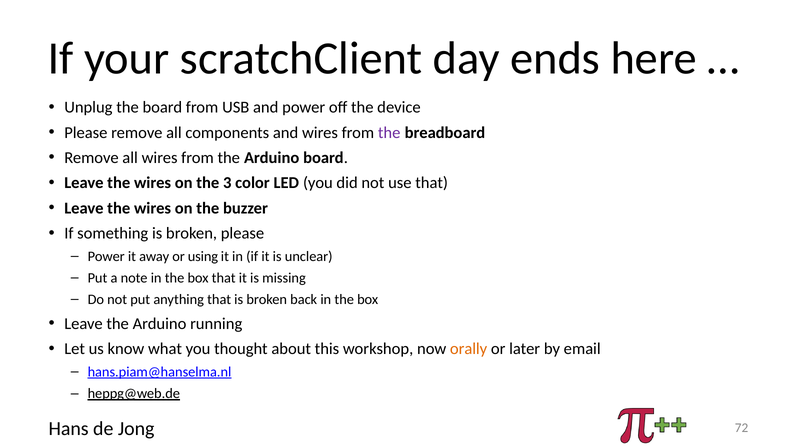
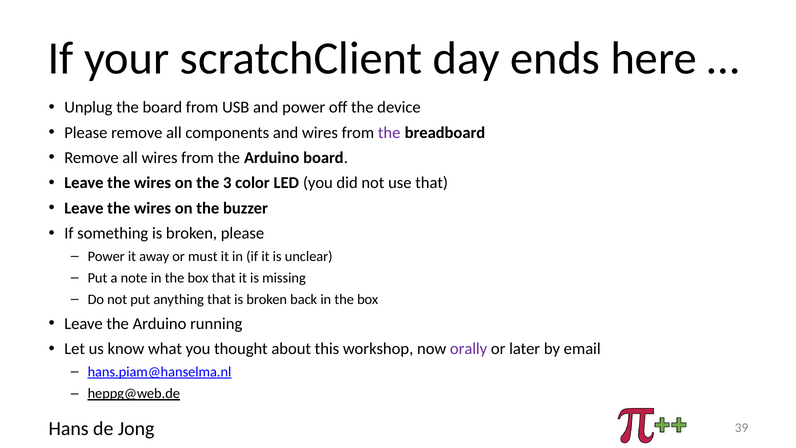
using: using -> must
orally colour: orange -> purple
72: 72 -> 39
